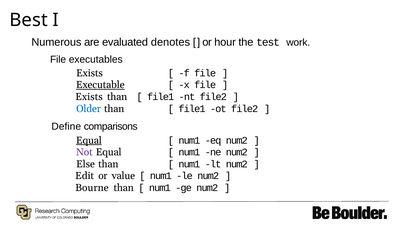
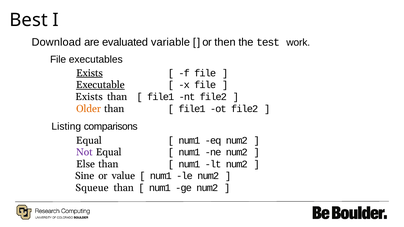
Numerous: Numerous -> Download
denotes: denotes -> variable
hour: hour -> then
Exists at (90, 73) underline: none -> present
Older colour: blue -> orange
Define: Define -> Listing
Equal at (89, 141) underline: present -> none
Edit: Edit -> Sine
Bourne: Bourne -> Squeue
